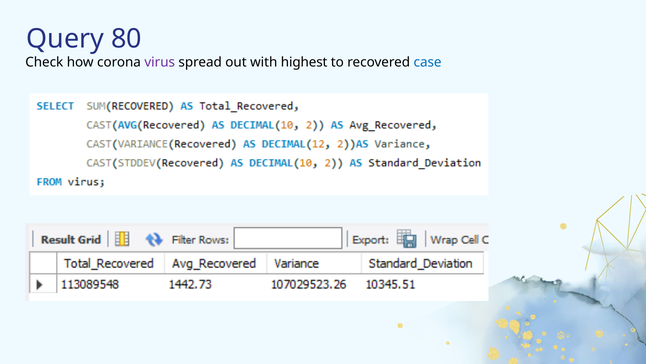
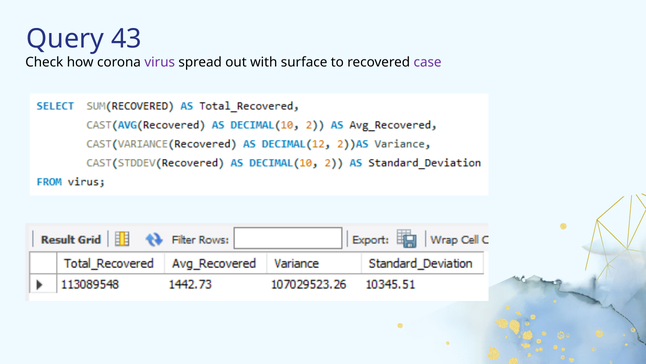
80: 80 -> 43
highest: highest -> surface
case colour: blue -> purple
